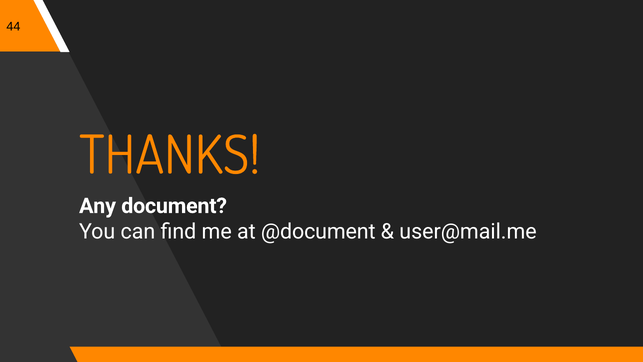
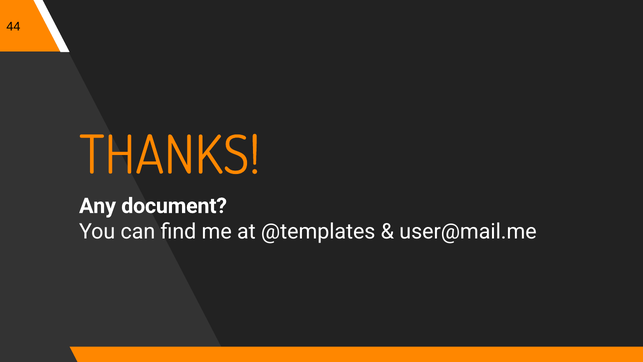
@document: @document -> @templates
